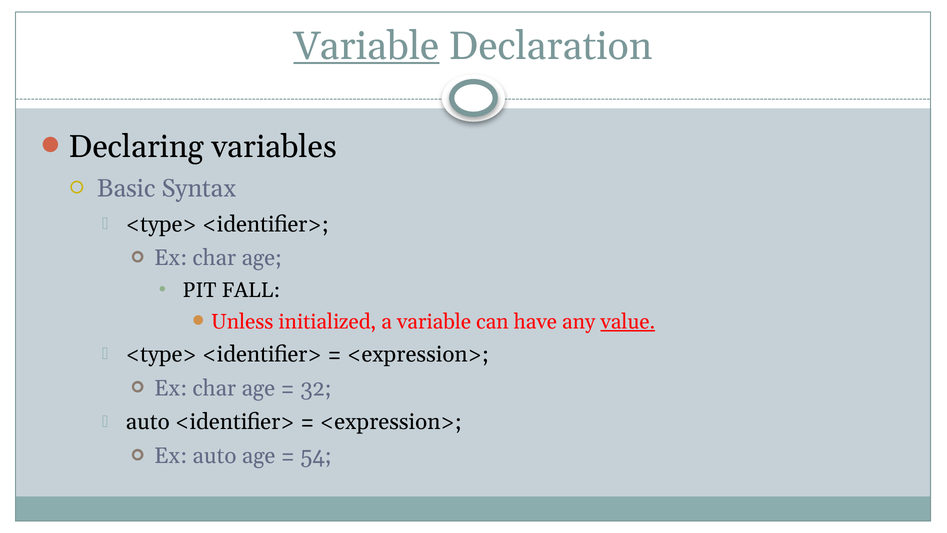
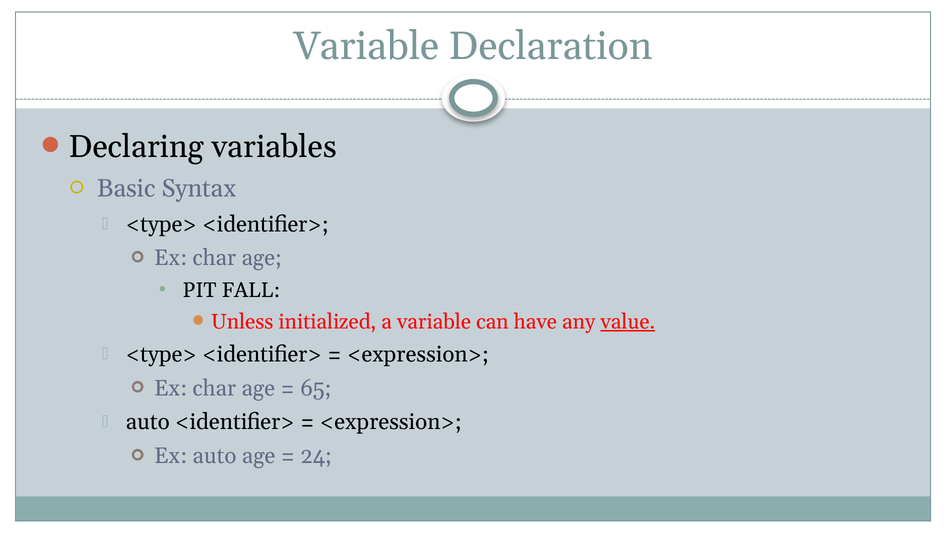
Variable at (367, 46) underline: present -> none
32: 32 -> 65
54: 54 -> 24
